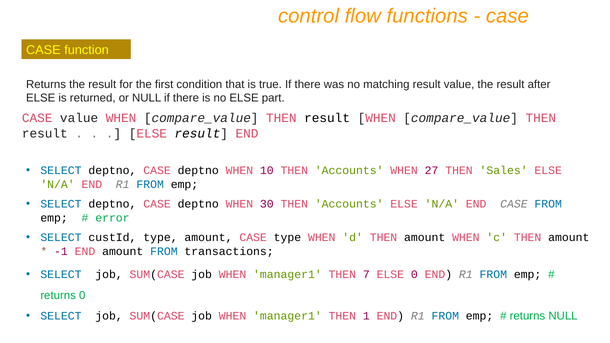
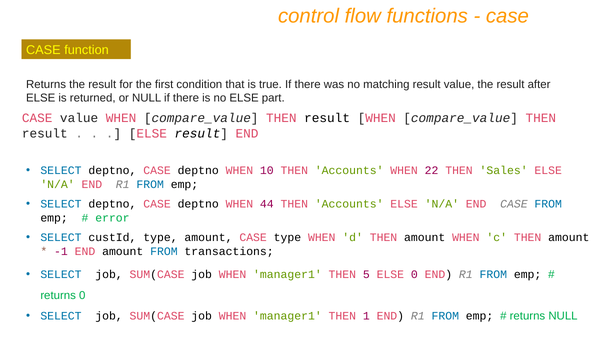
27: 27 -> 22
30: 30 -> 44
7: 7 -> 5
